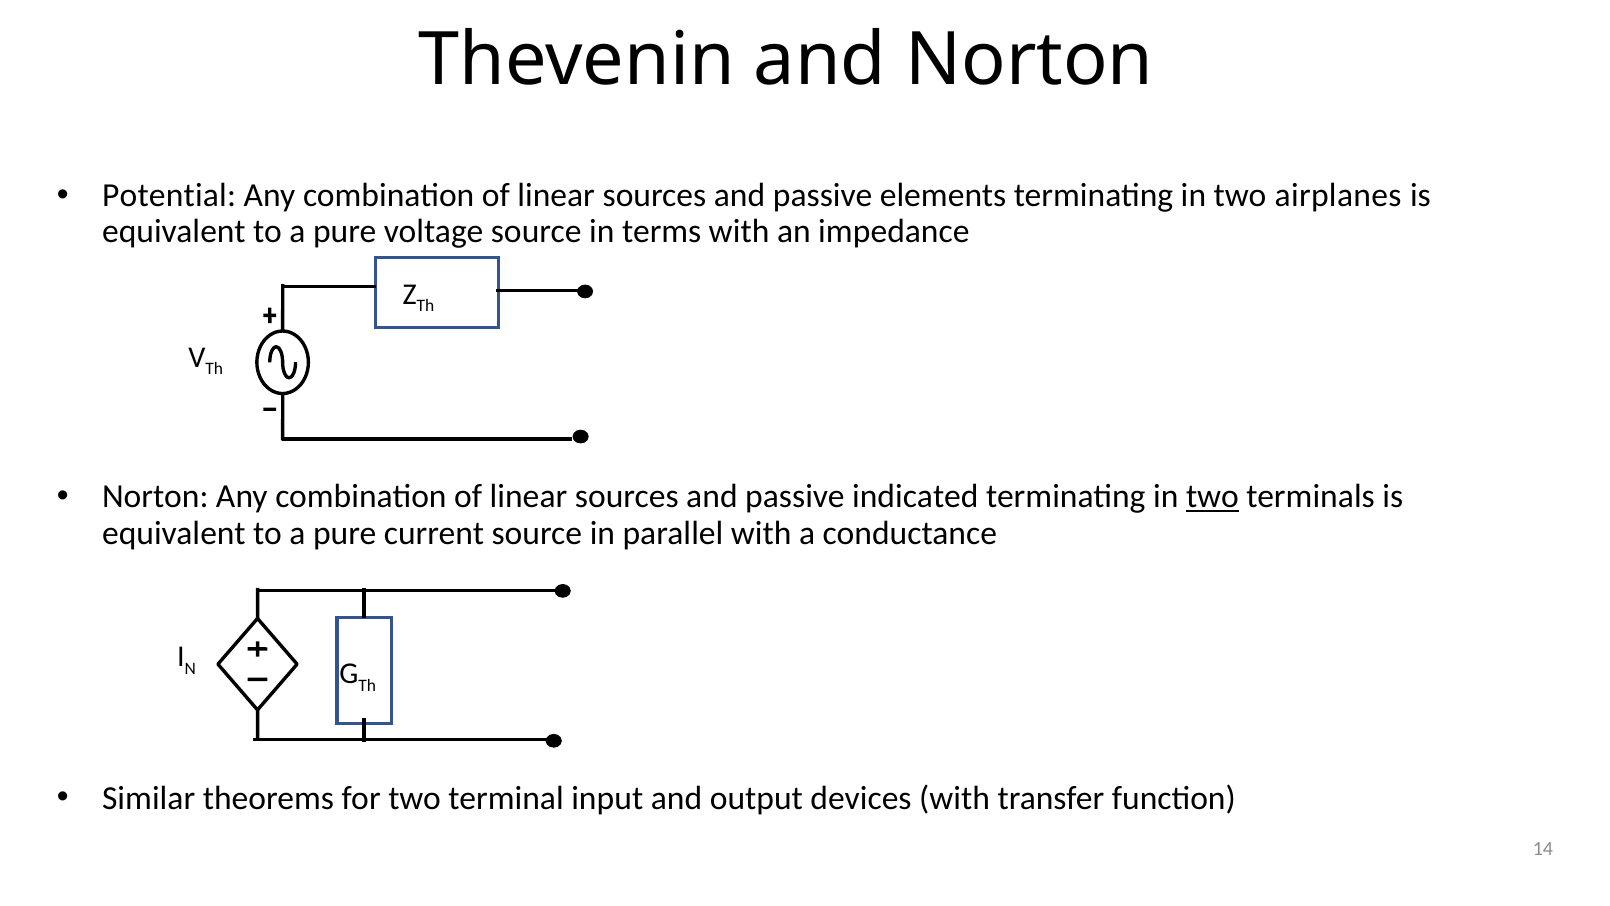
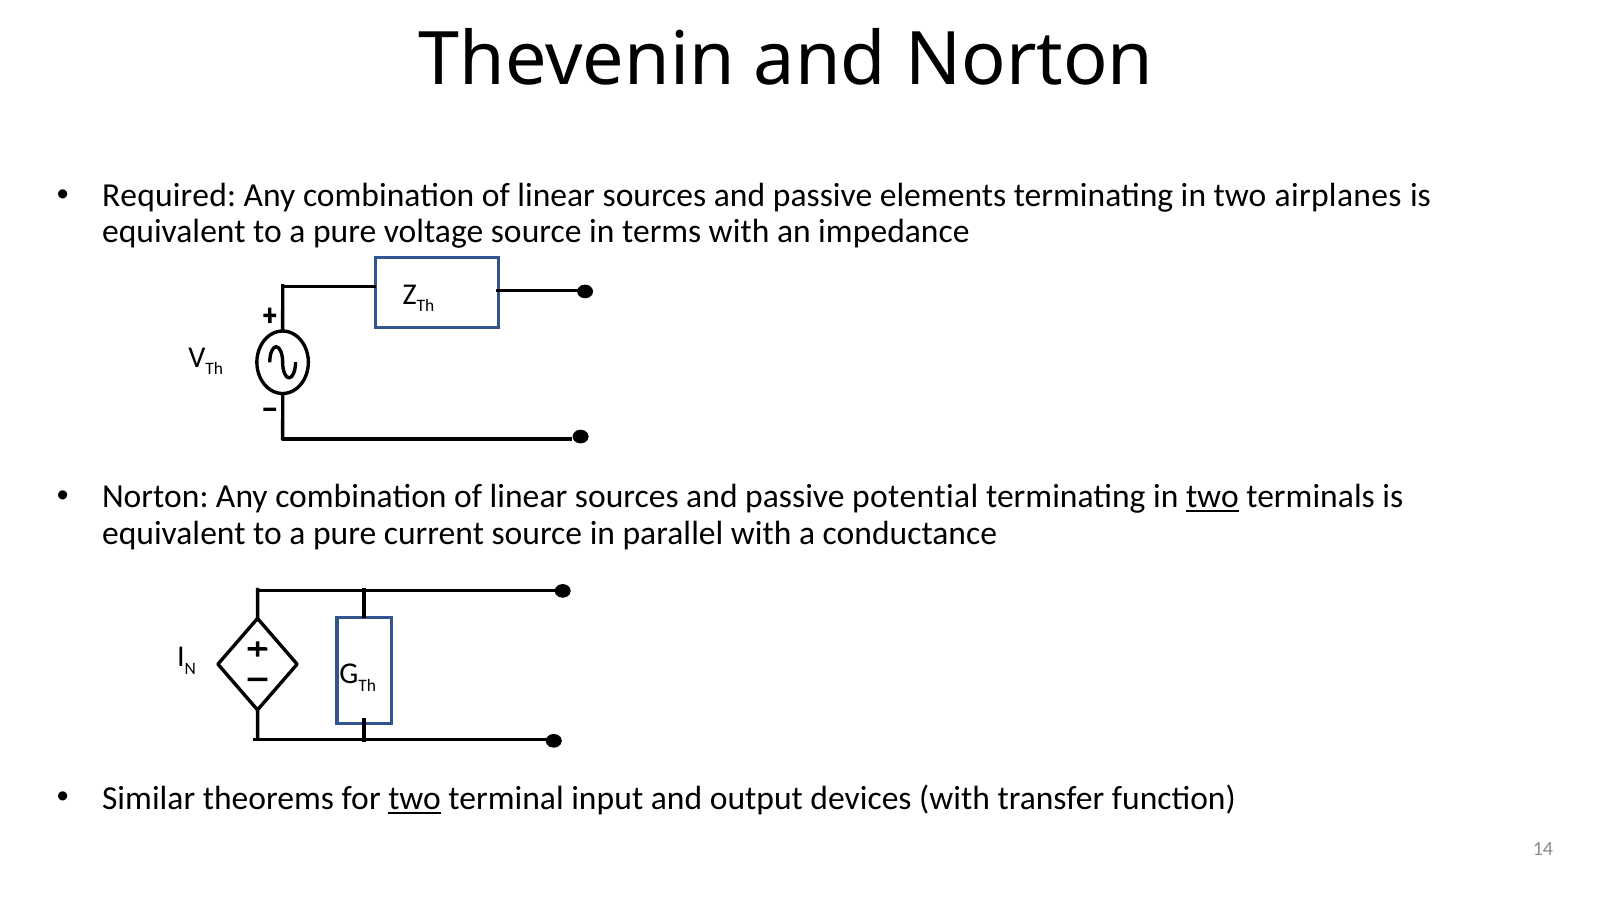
Potential: Potential -> Required
indicated: indicated -> potential
two at (415, 798) underline: none -> present
